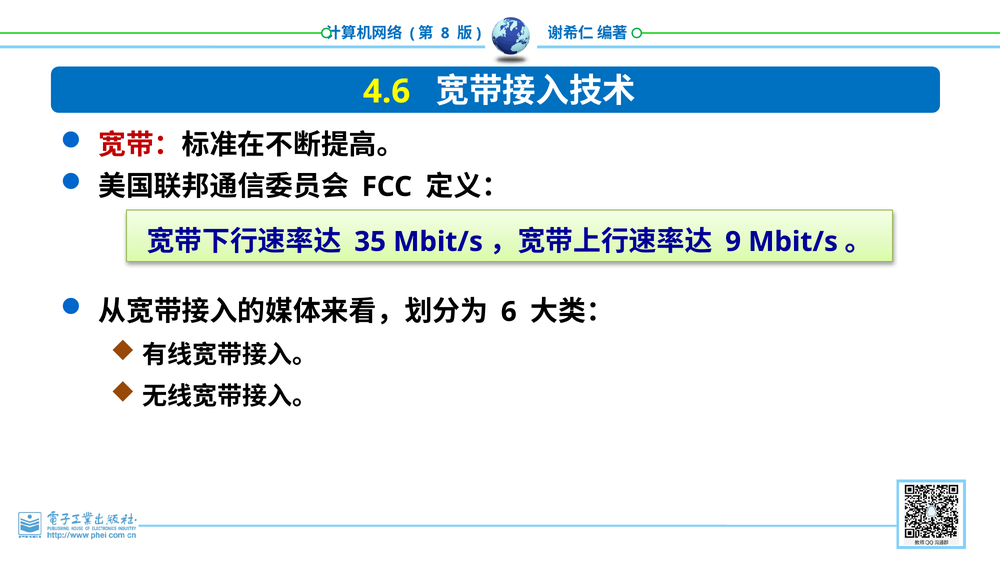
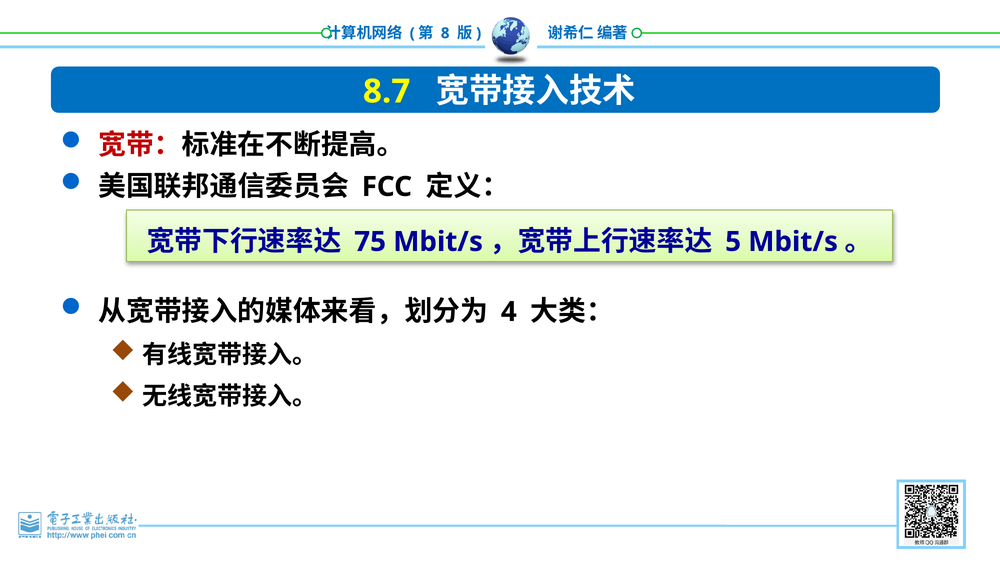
4.6: 4.6 -> 8.7
35: 35 -> 75
9: 9 -> 5
6: 6 -> 4
